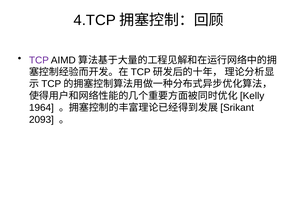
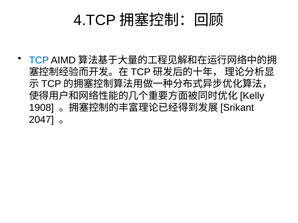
TCP colour: purple -> blue
1964: 1964 -> 1908
2093: 2093 -> 2047
